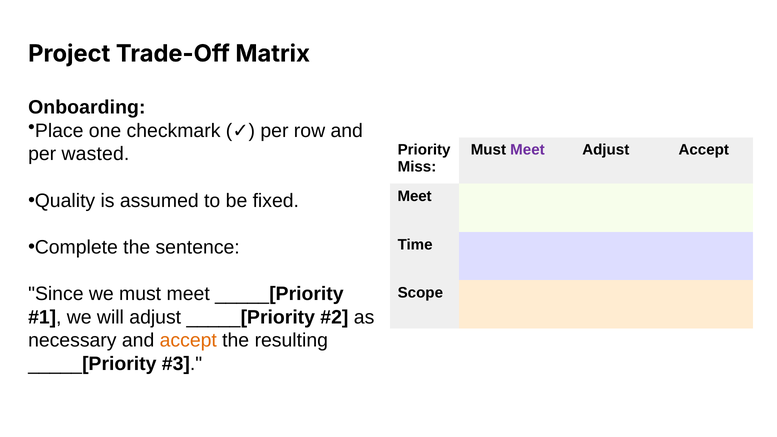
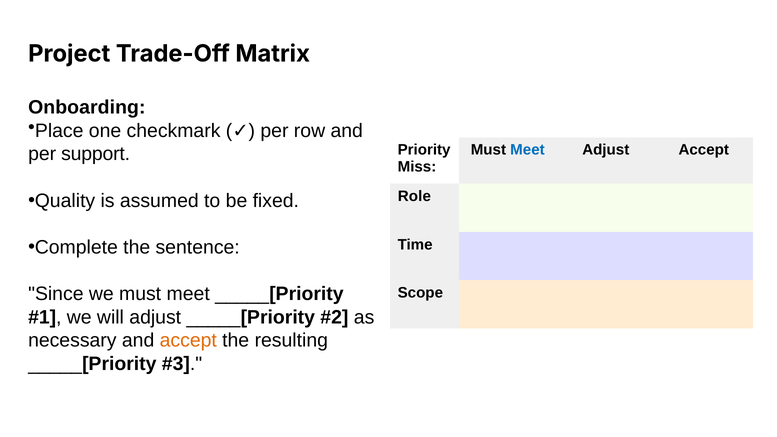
Meet at (527, 150) colour: purple -> blue
wasted: wasted -> support
Meet at (415, 196): Meet -> Role
